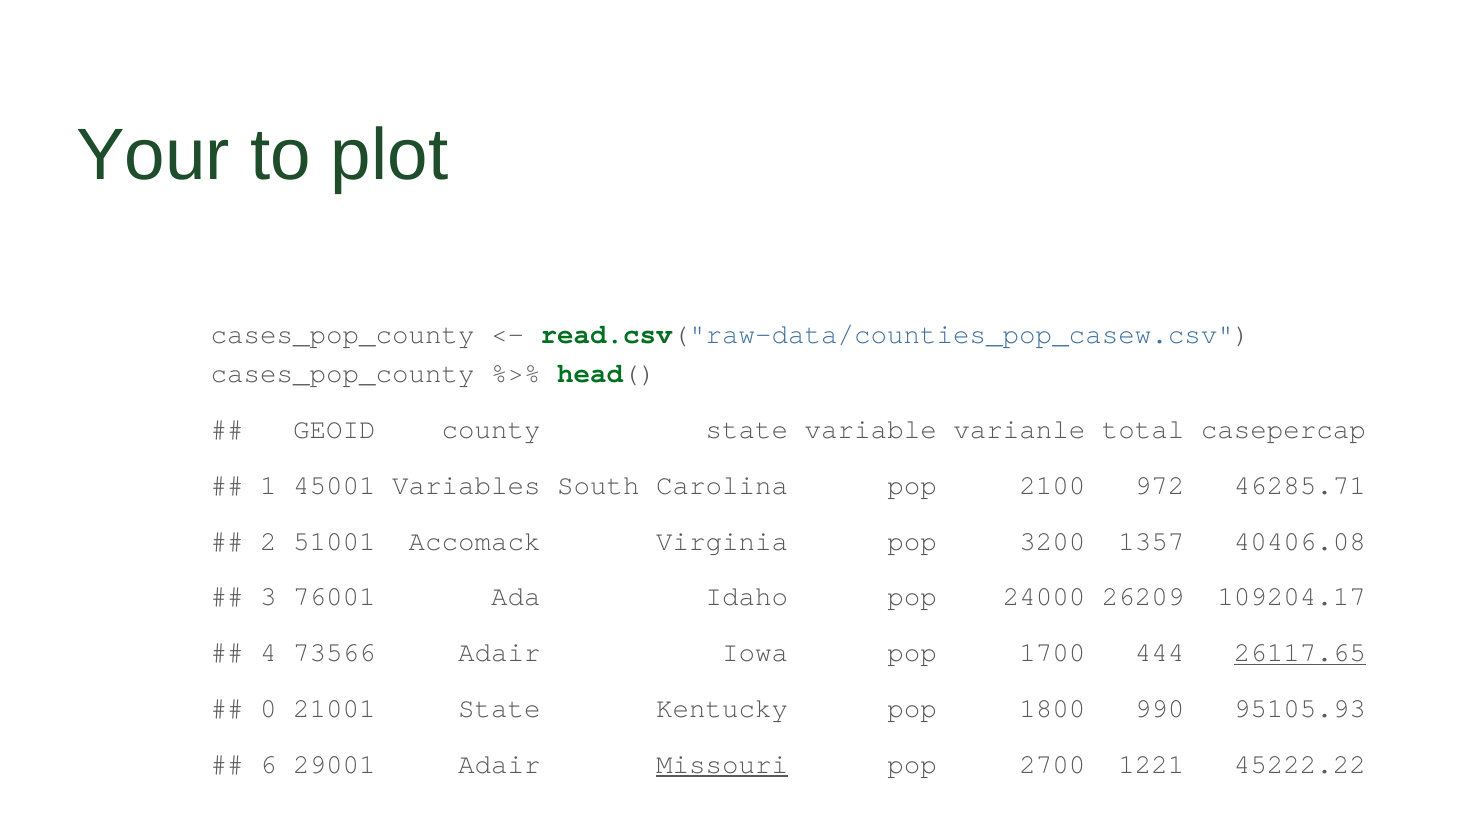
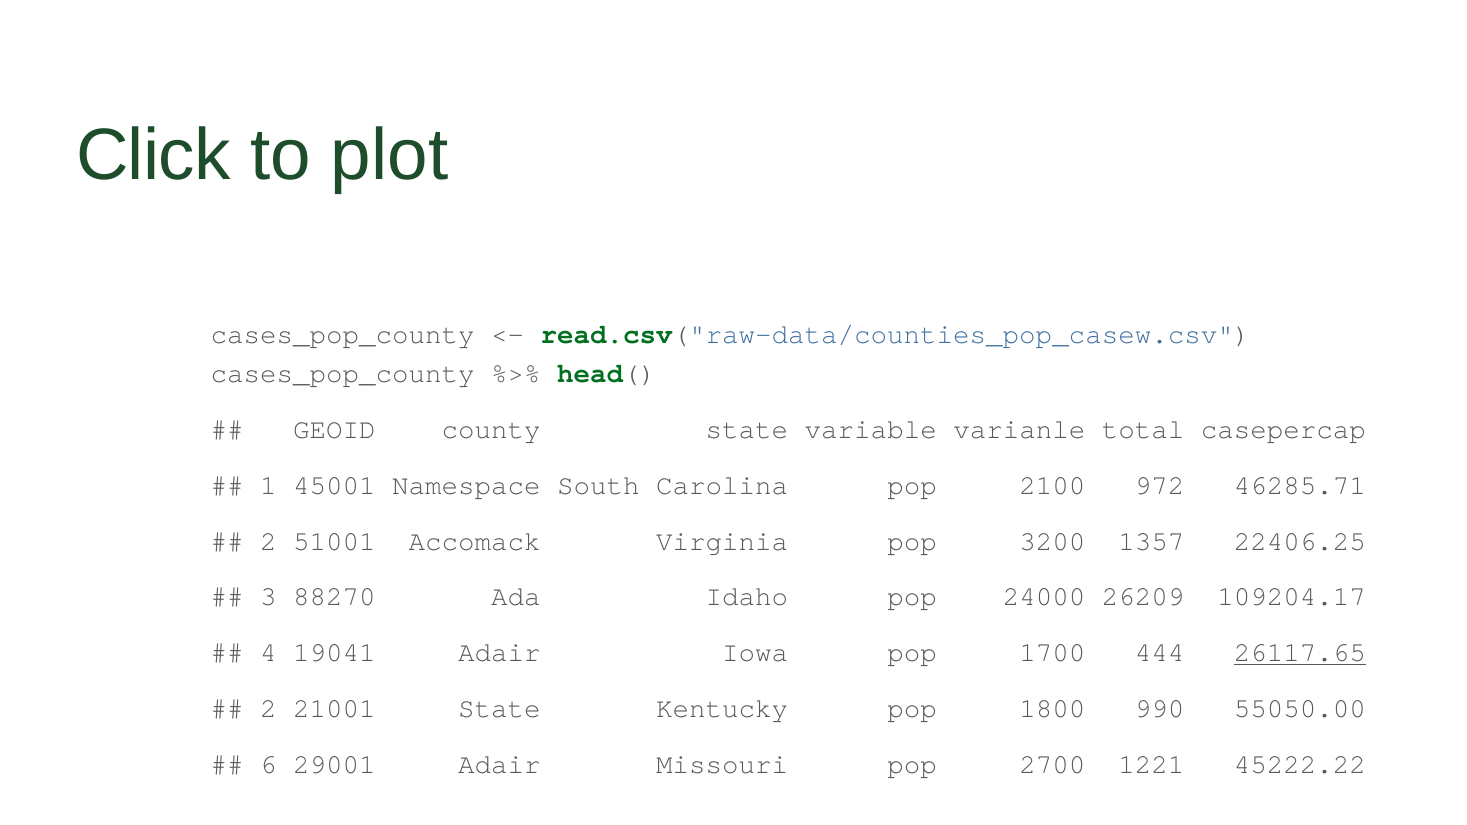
Your: Your -> Click
Variables: Variables -> Namespace
40406.08: 40406.08 -> 22406.25
76001: 76001 -> 88270
73566: 73566 -> 19041
0 at (268, 708): 0 -> 2
95105.93: 95105.93 -> 55050.00
Missouri underline: present -> none
